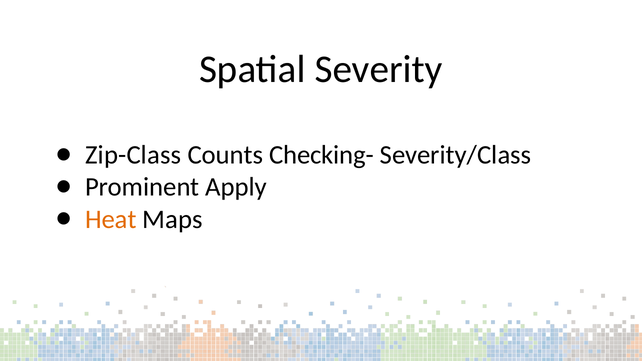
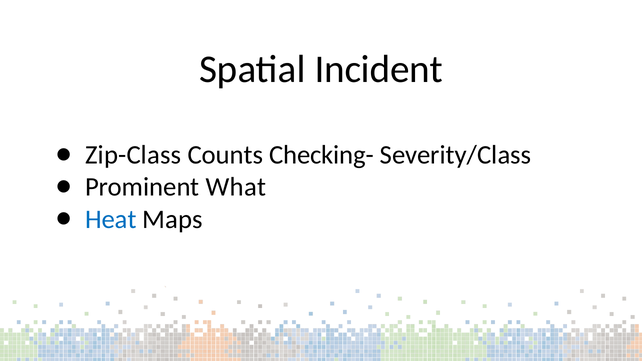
Severity: Severity -> Incident
Apply: Apply -> What
Heat colour: orange -> blue
